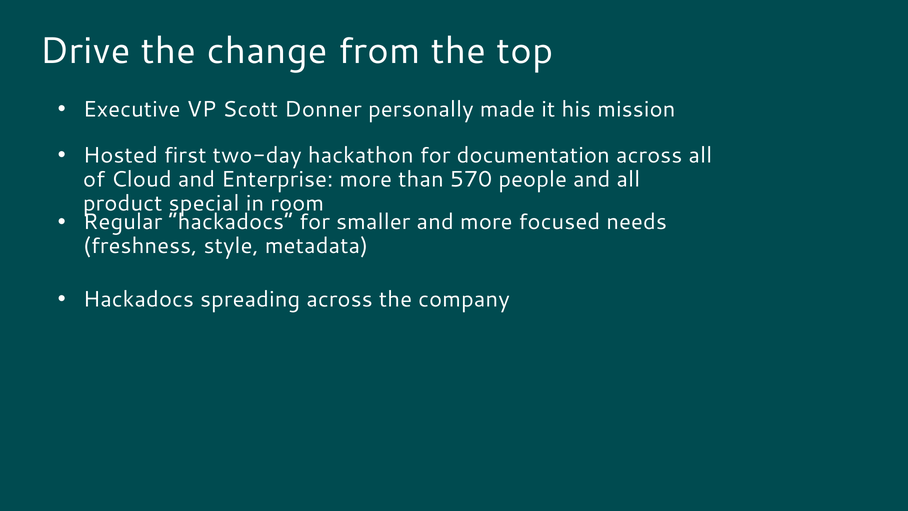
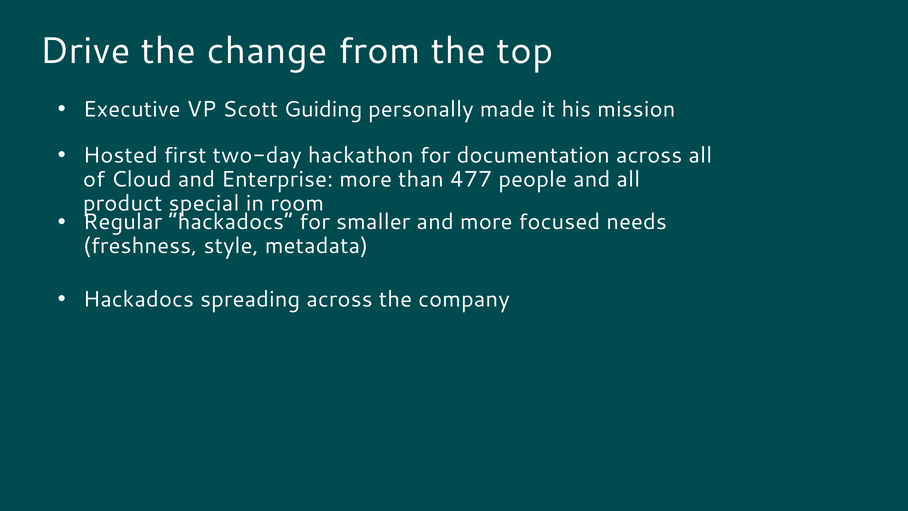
Donner: Donner -> Guiding
570: 570 -> 477
